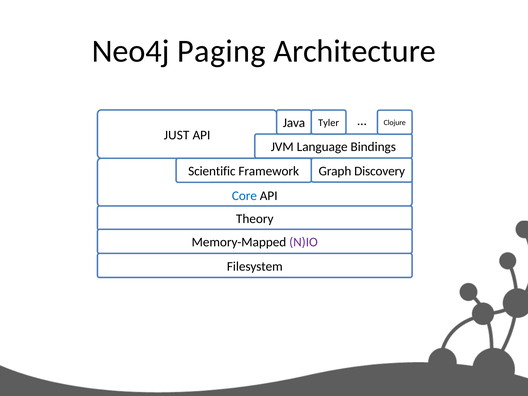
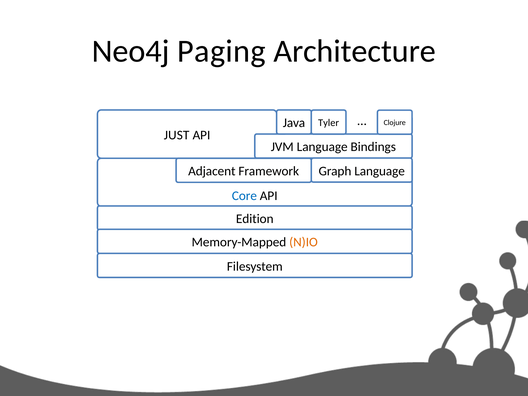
Graph Discovery: Discovery -> Language
Scientific: Scientific -> Adjacent
Theory: Theory -> Edition
N)IO colour: purple -> orange
